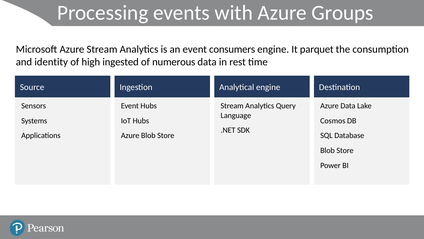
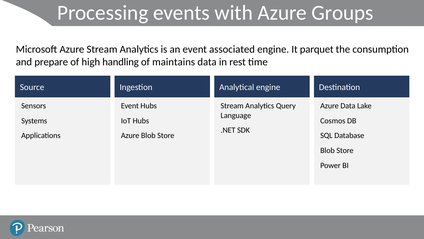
consumers: consumers -> associated
identity: identity -> prepare
ingested: ingested -> handling
numerous: numerous -> maintains
